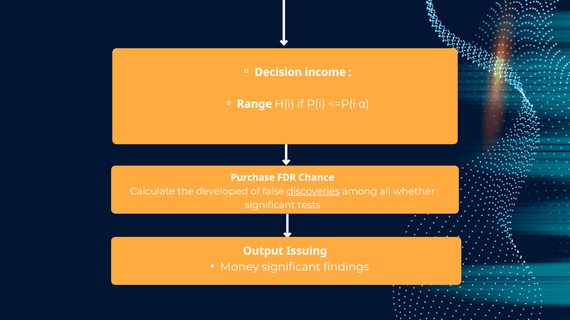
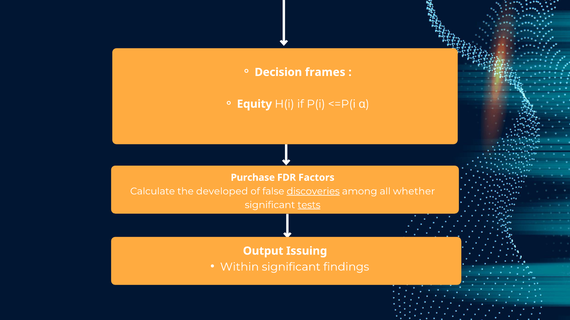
income: income -> frames
Range: Range -> Equity
Chance: Chance -> Factors
tests underline: none -> present
Money: Money -> Within
